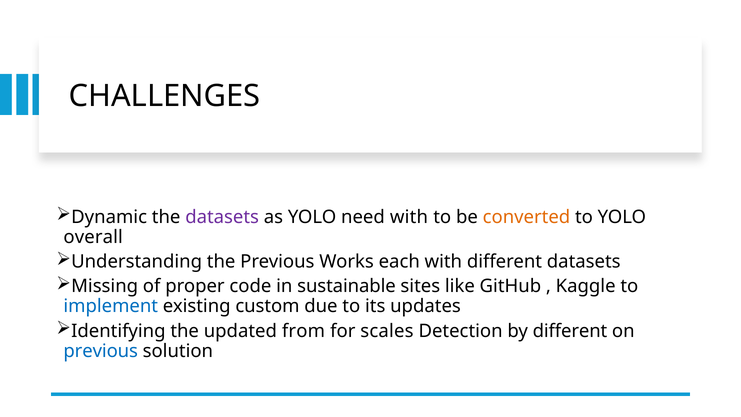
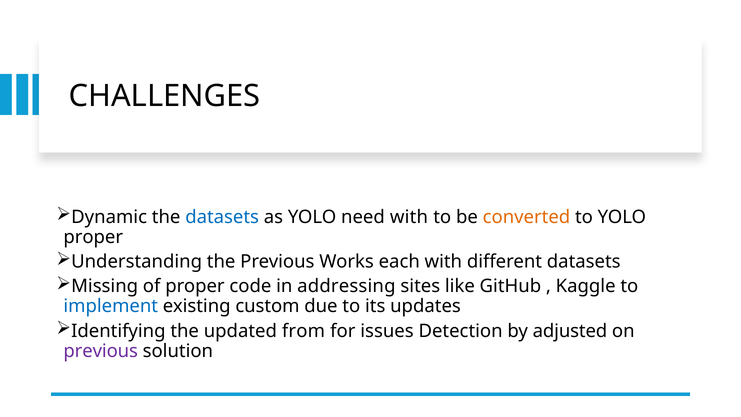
datasets at (222, 217) colour: purple -> blue
overall at (93, 237): overall -> proper
sustainable: sustainable -> addressing
scales: scales -> issues
by different: different -> adjusted
previous at (101, 351) colour: blue -> purple
